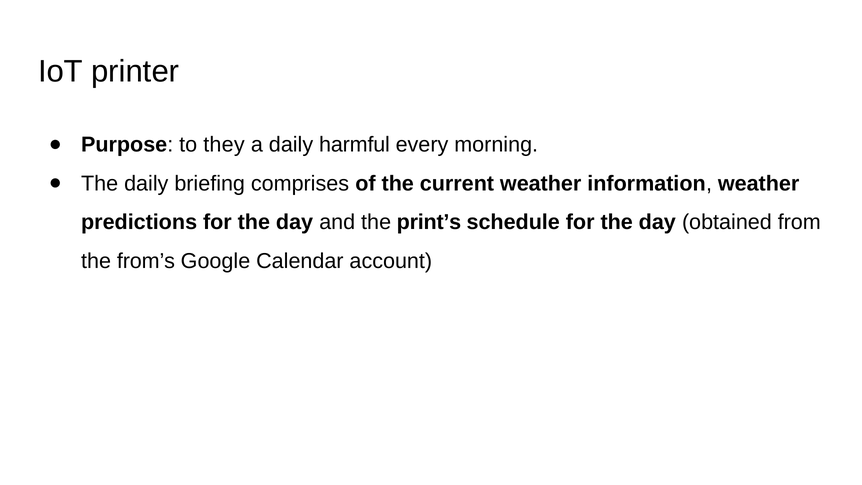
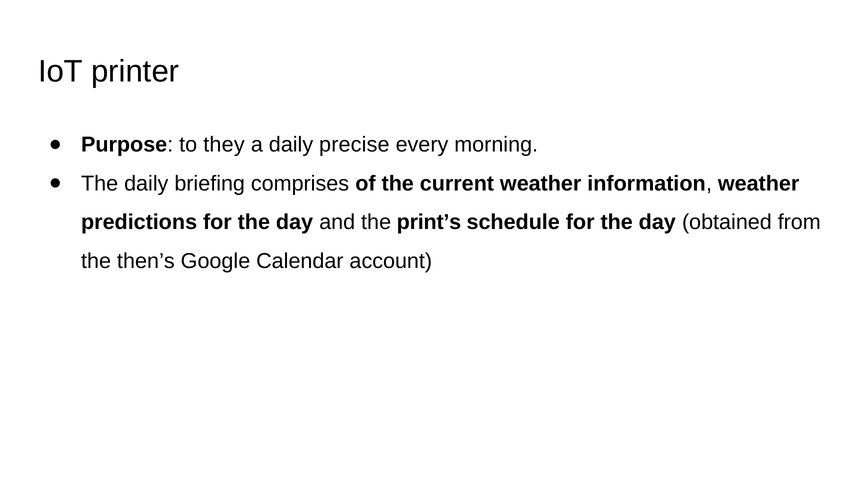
harmful: harmful -> precise
from’s: from’s -> then’s
